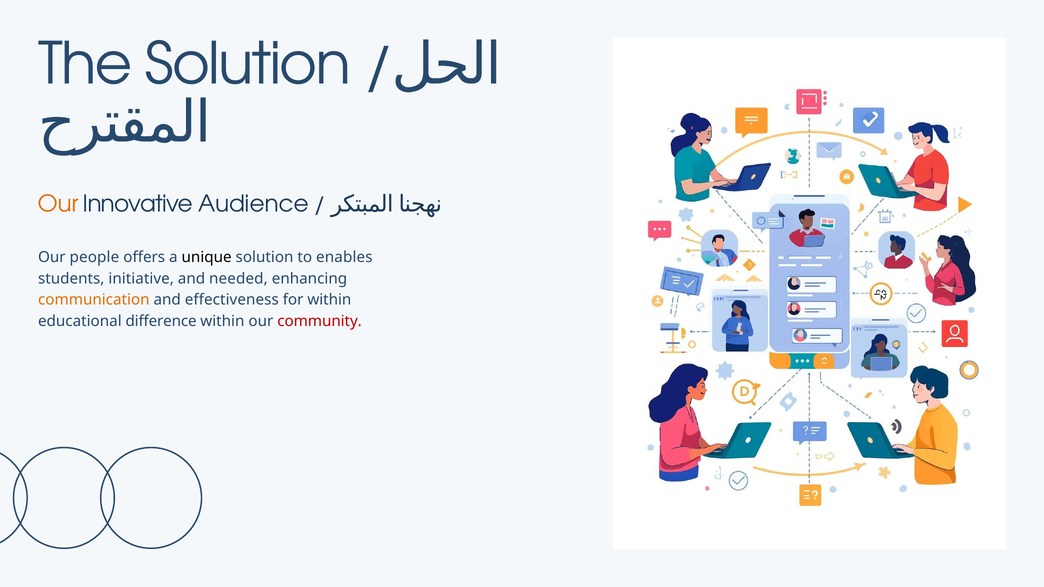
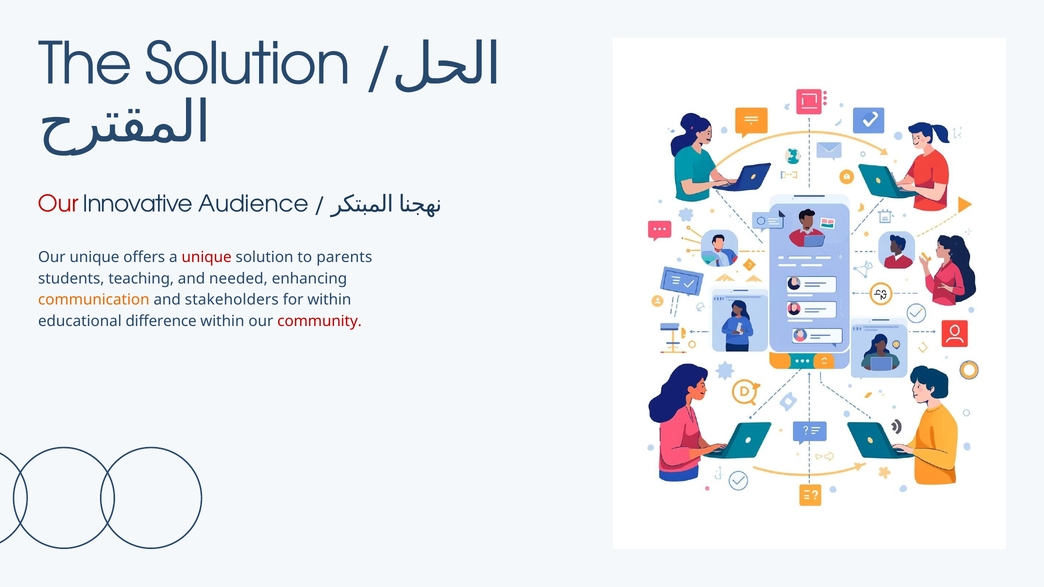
Our at (58, 204) colour: orange -> red
Our people: people -> unique
unique at (207, 257) colour: black -> red
enables: enables -> parents
initiative: initiative -> teaching
effectiveness: effectiveness -> stakeholders
